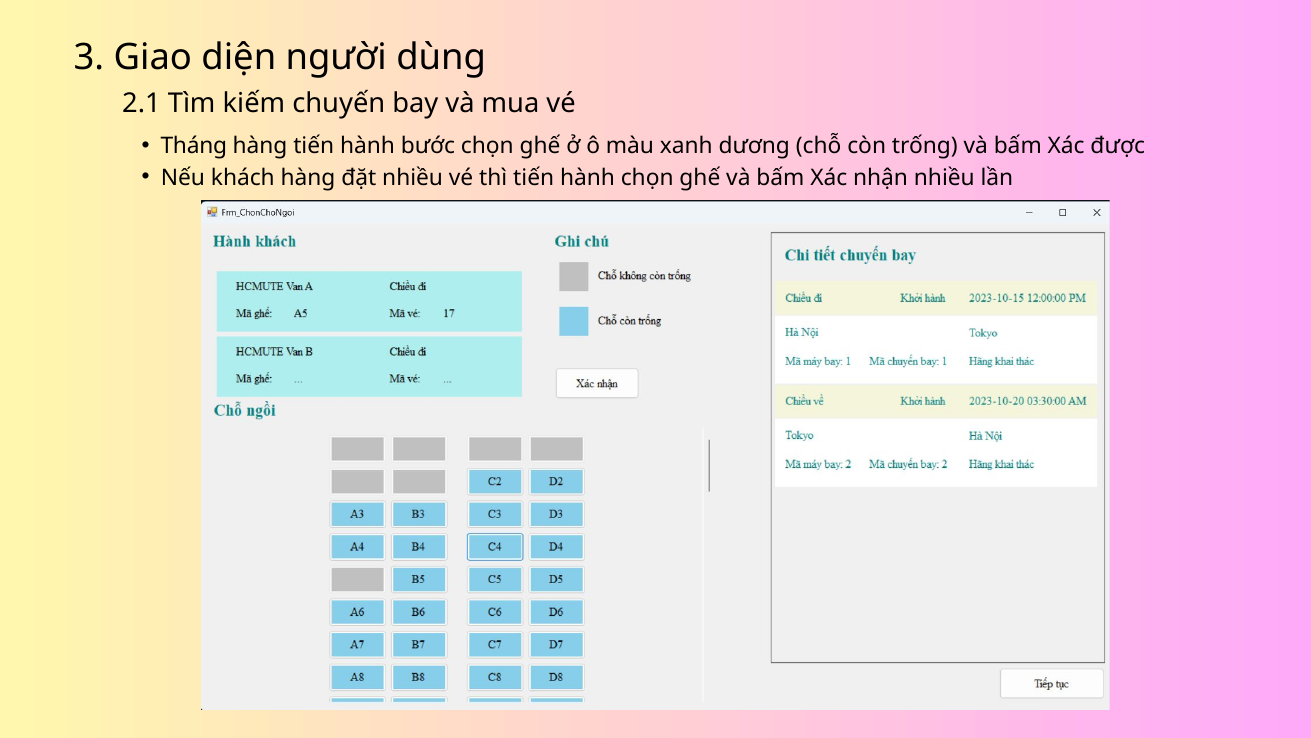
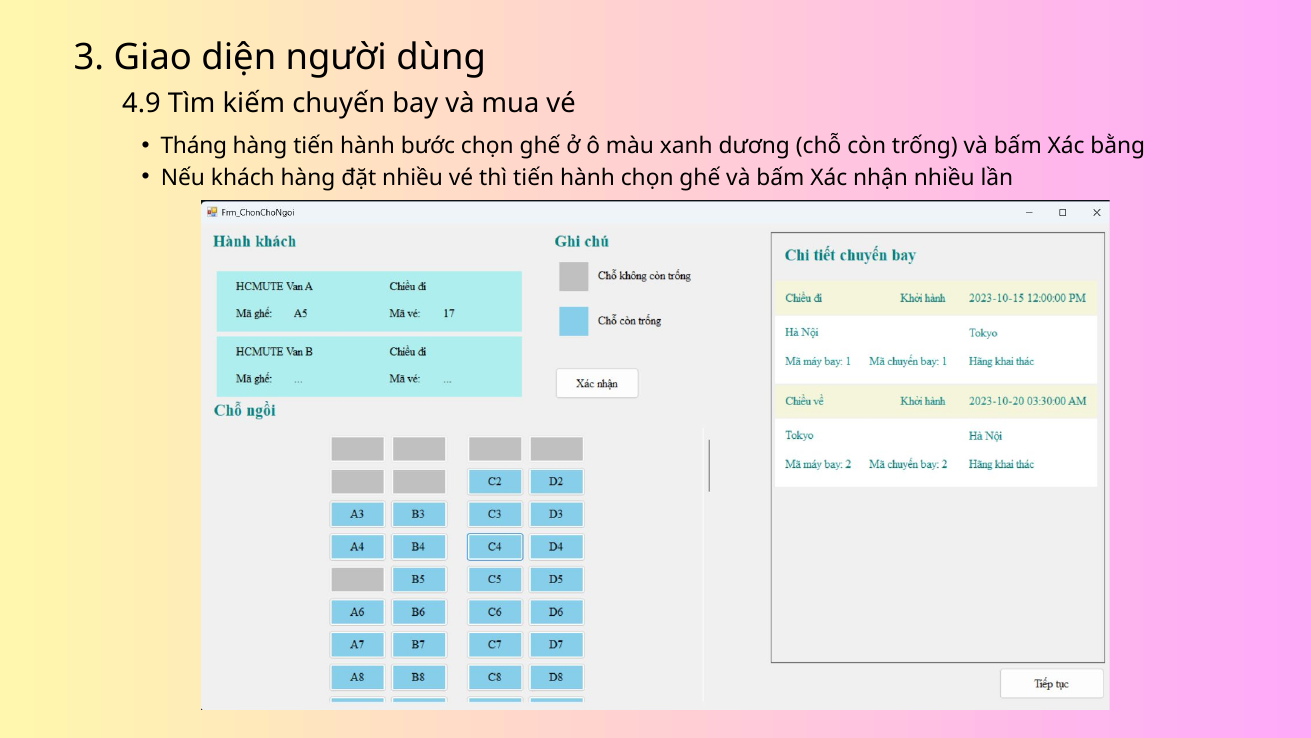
2.1: 2.1 -> 4.9
được: được -> bằng
